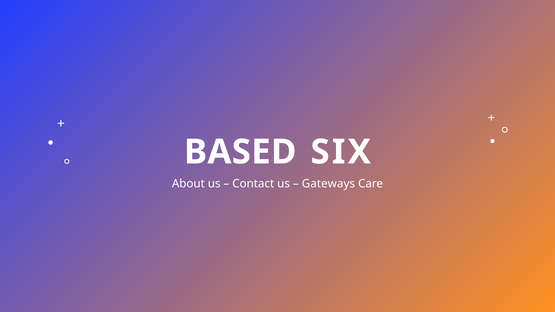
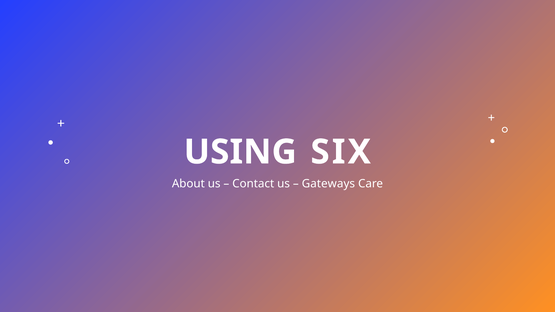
BASED: BASED -> USING
